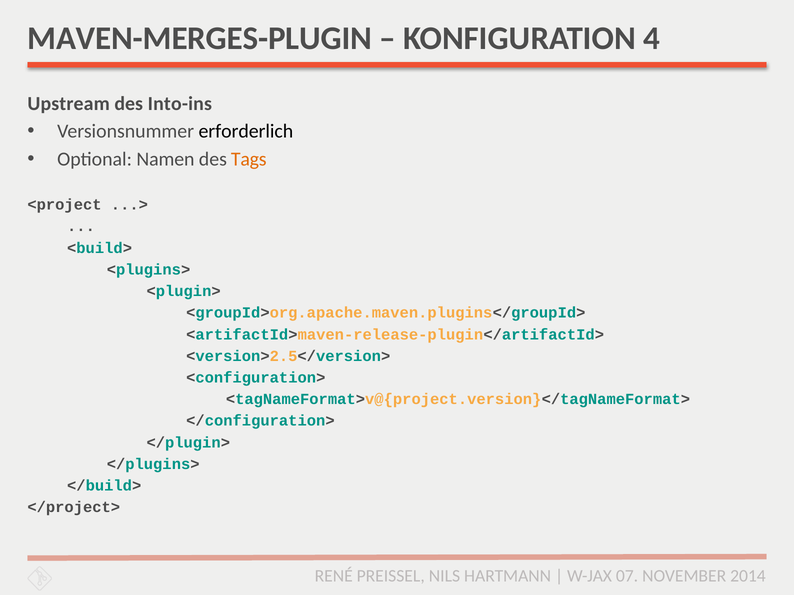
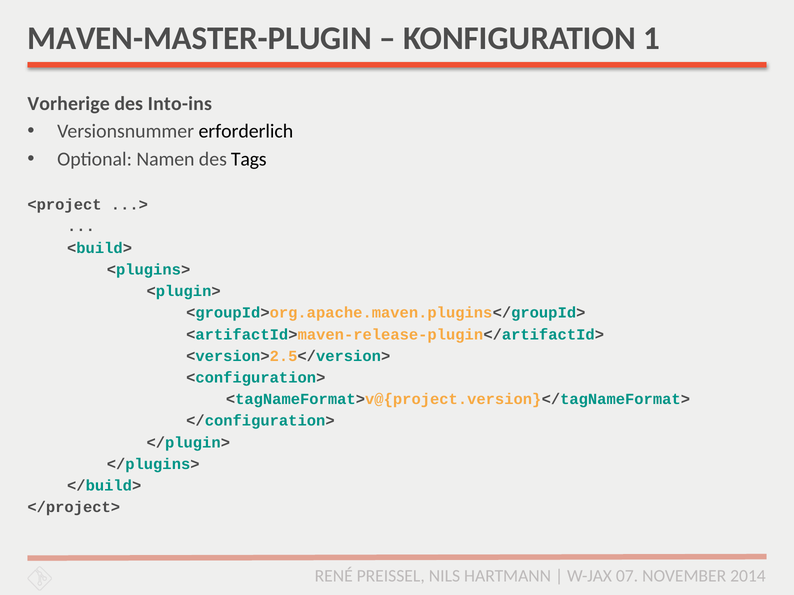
MAVEN-MERGES-PLUGIN: MAVEN-MERGES-PLUGIN -> MAVEN-MASTER-PLUGIN
4: 4 -> 1
Upstream: Upstream -> Vorherige
Tags colour: orange -> black
